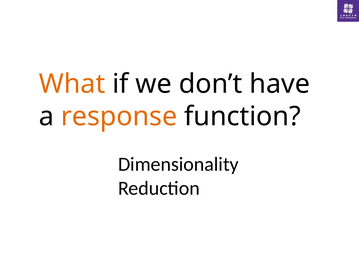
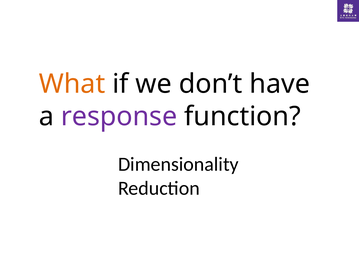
response colour: orange -> purple
